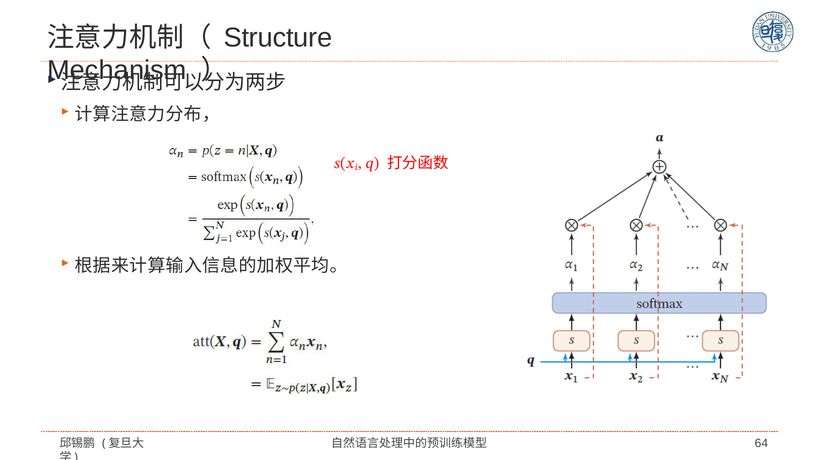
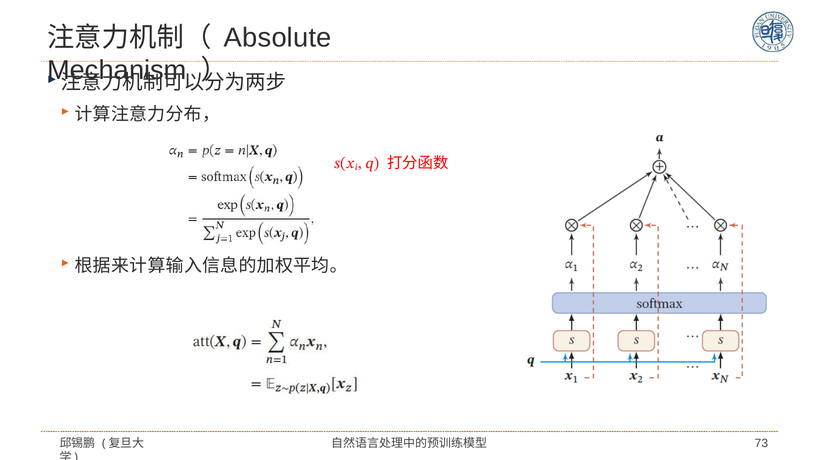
Structure: Structure -> Absolute
64: 64 -> 73
